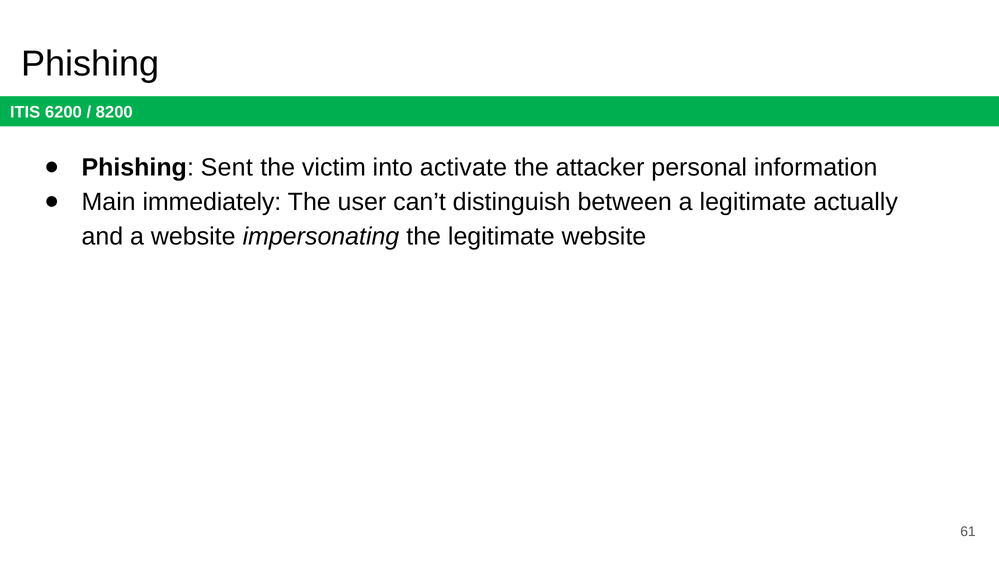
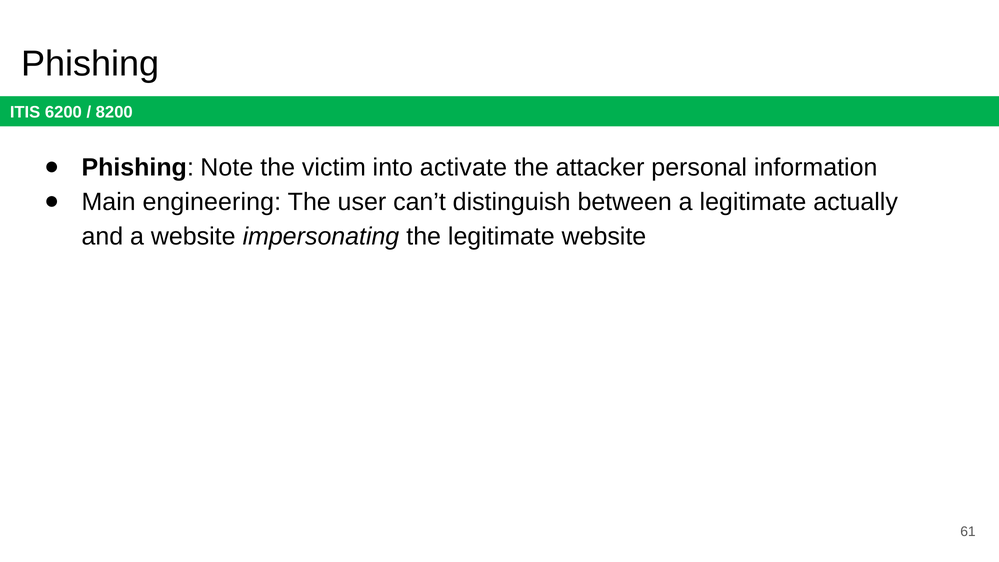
Sent: Sent -> Note
immediately: immediately -> engineering
